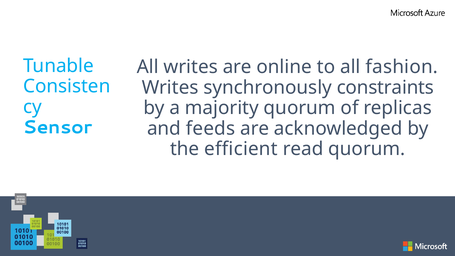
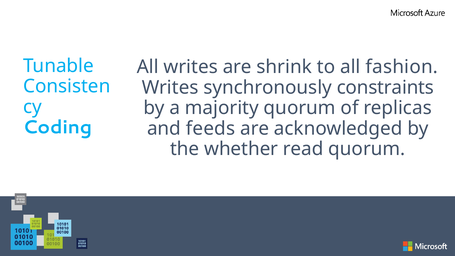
online: online -> shrink
Sensor: Sensor -> Coding
efficient: efficient -> whether
